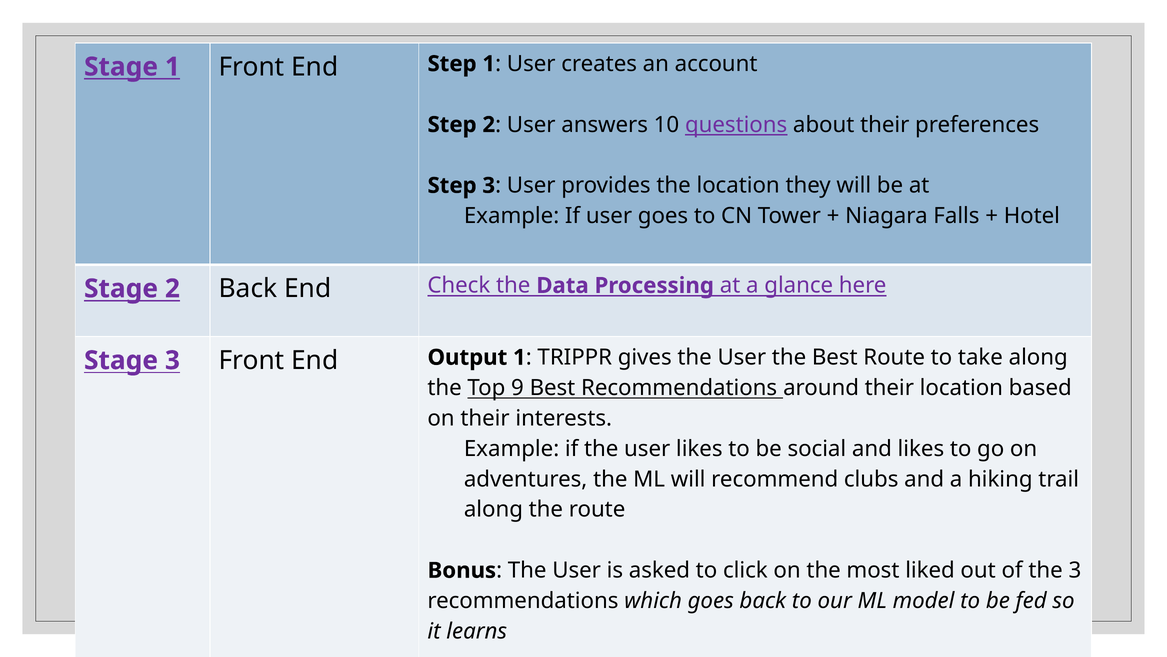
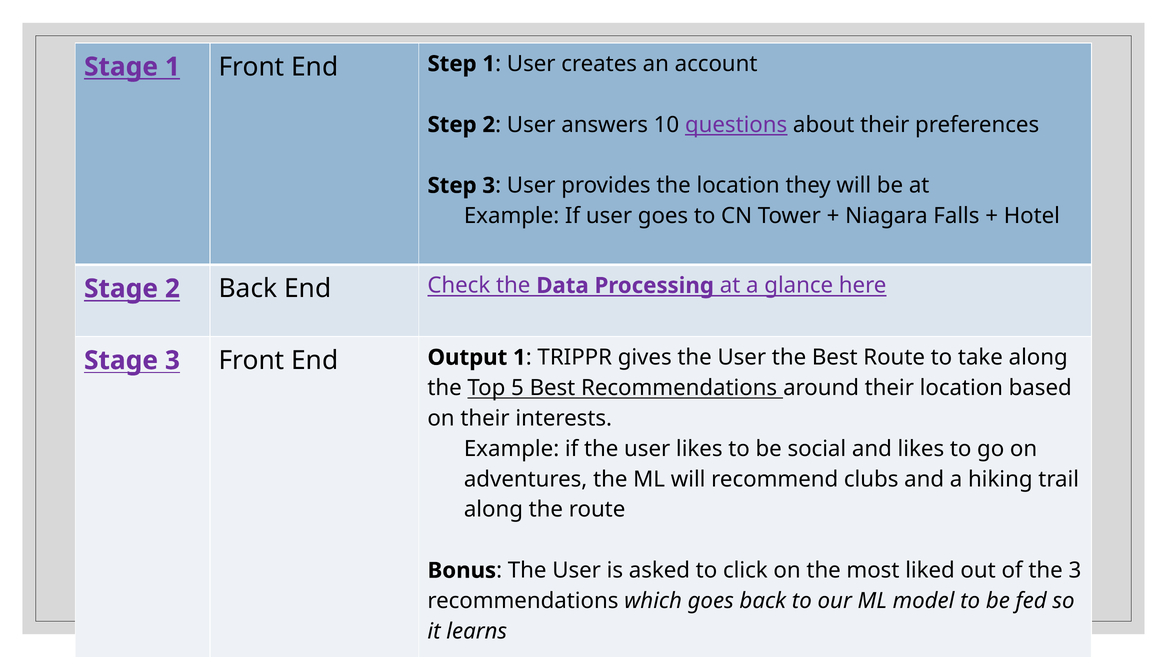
9: 9 -> 5
